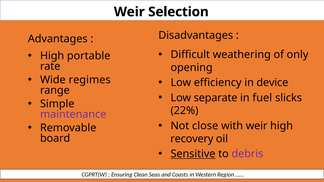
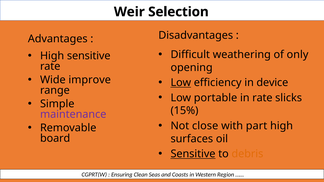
High portable: portable -> sensitive
regimes: regimes -> improve
Low at (181, 83) underline: none -> present
separate: separate -> portable
in fuel: fuel -> rate
22%: 22% -> 15%
with weir: weir -> part
recovery: recovery -> surfaces
debris colour: purple -> orange
